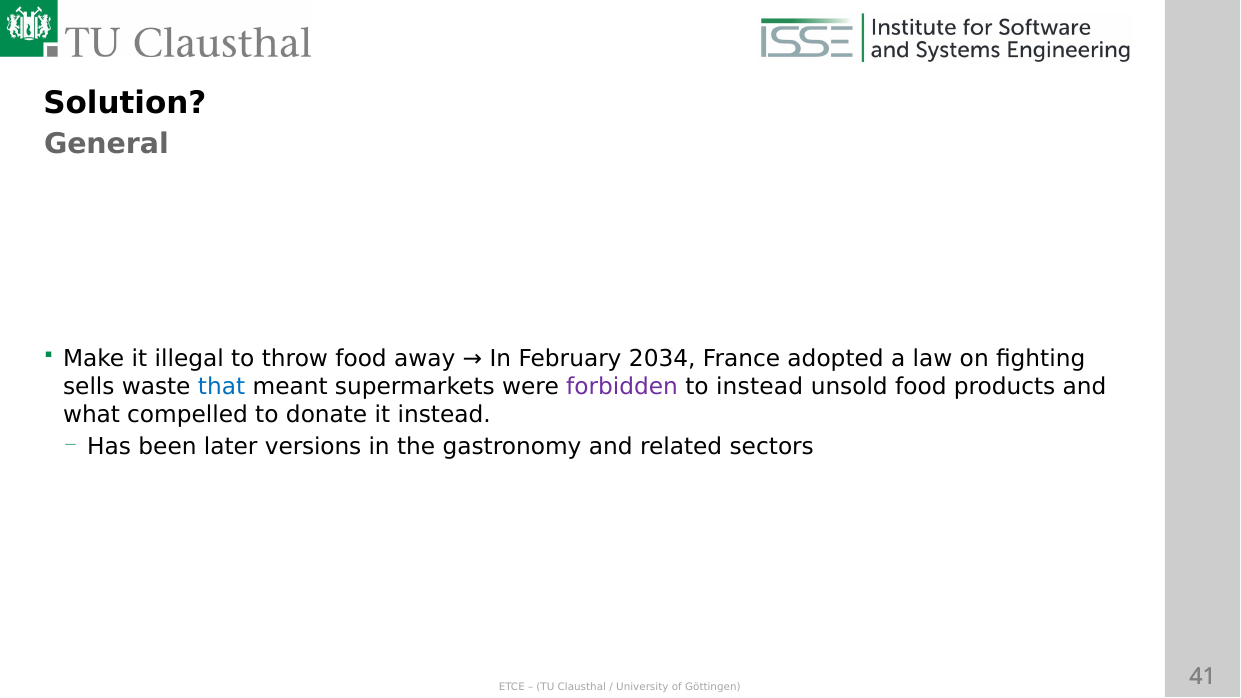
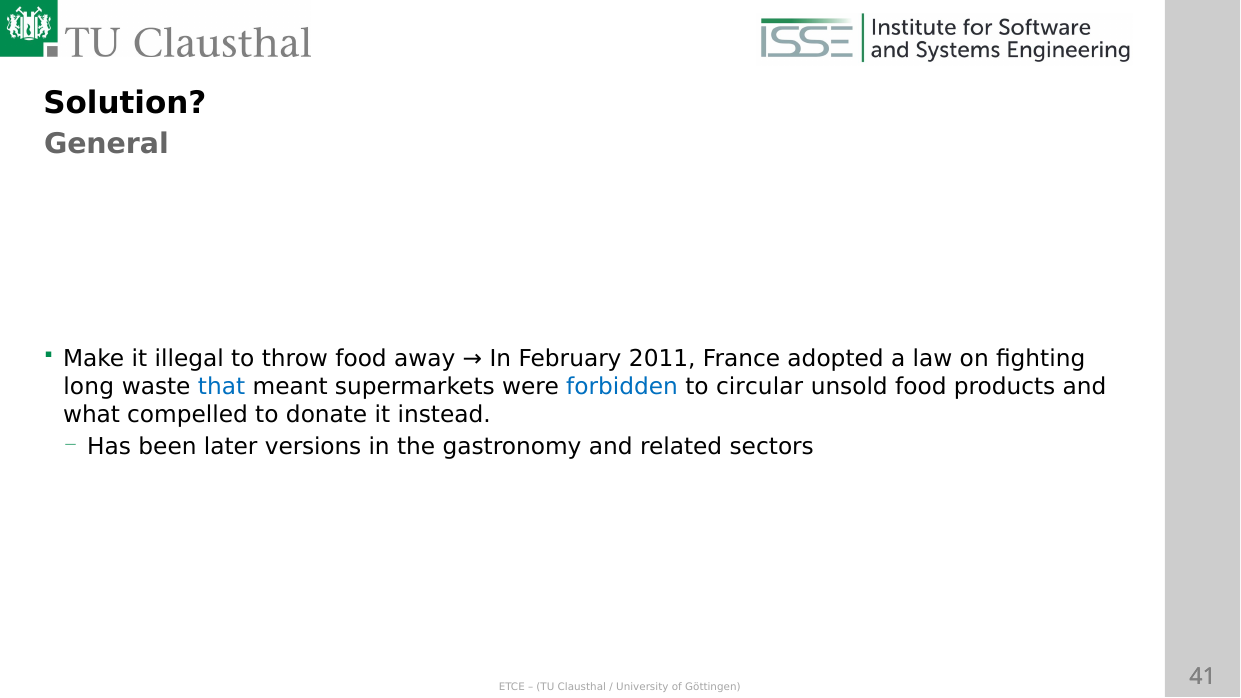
2034: 2034 -> 2011
sells: sells -> long
forbidden colour: purple -> blue
to instead: instead -> circular
